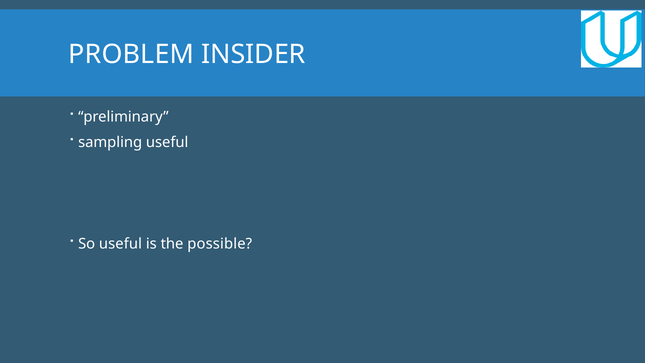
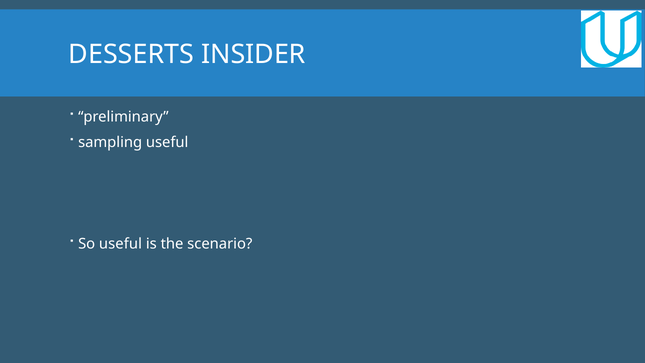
PROBLEM: PROBLEM -> DESSERTS
possible: possible -> scenario
